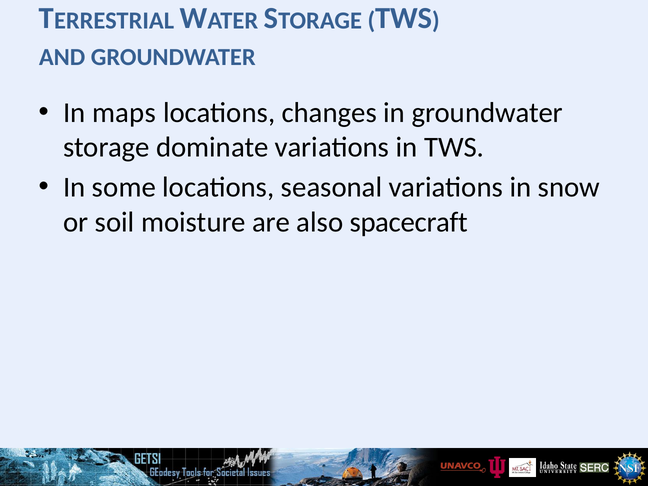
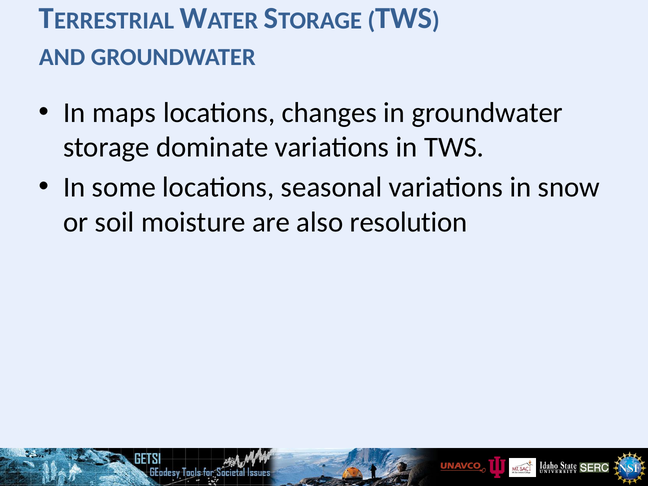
spacecraft: spacecraft -> resolution
